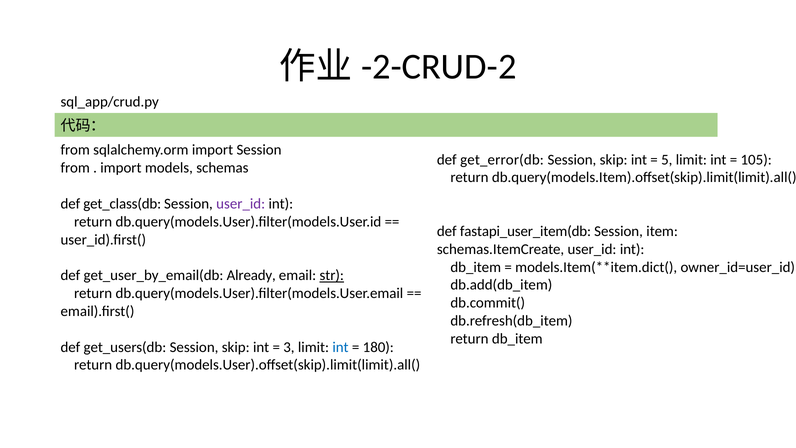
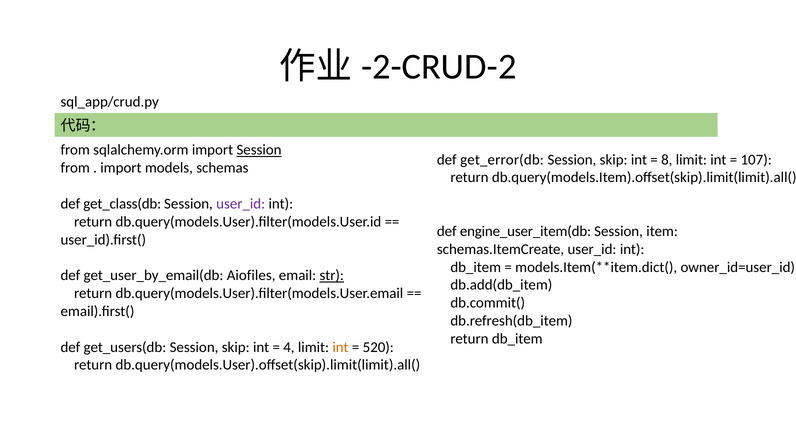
Session at (259, 150) underline: none -> present
5: 5 -> 8
105: 105 -> 107
fastapi_user_item(db: fastapi_user_item(db -> engine_user_item(db
Already: Already -> Aiofiles
3: 3 -> 4
int at (341, 347) colour: blue -> orange
180: 180 -> 520
